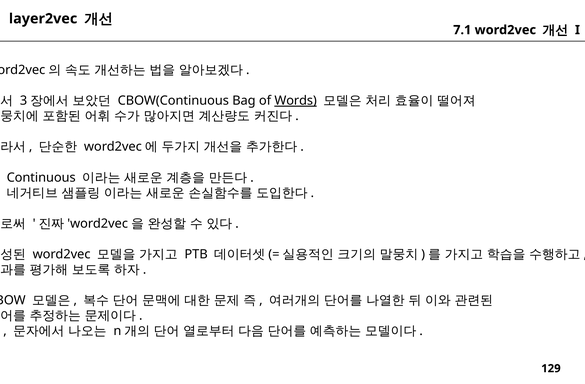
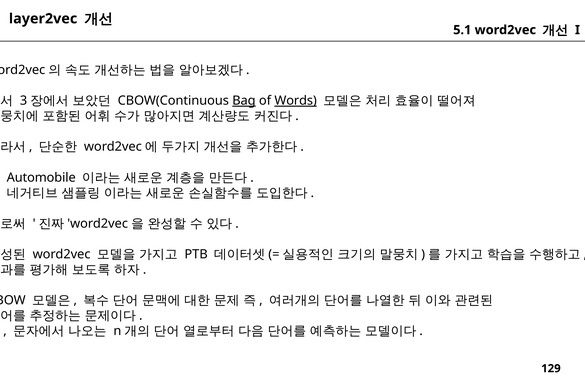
7.1: 7.1 -> 5.1
Bag underline: none -> present
Continuous: Continuous -> Automobile
